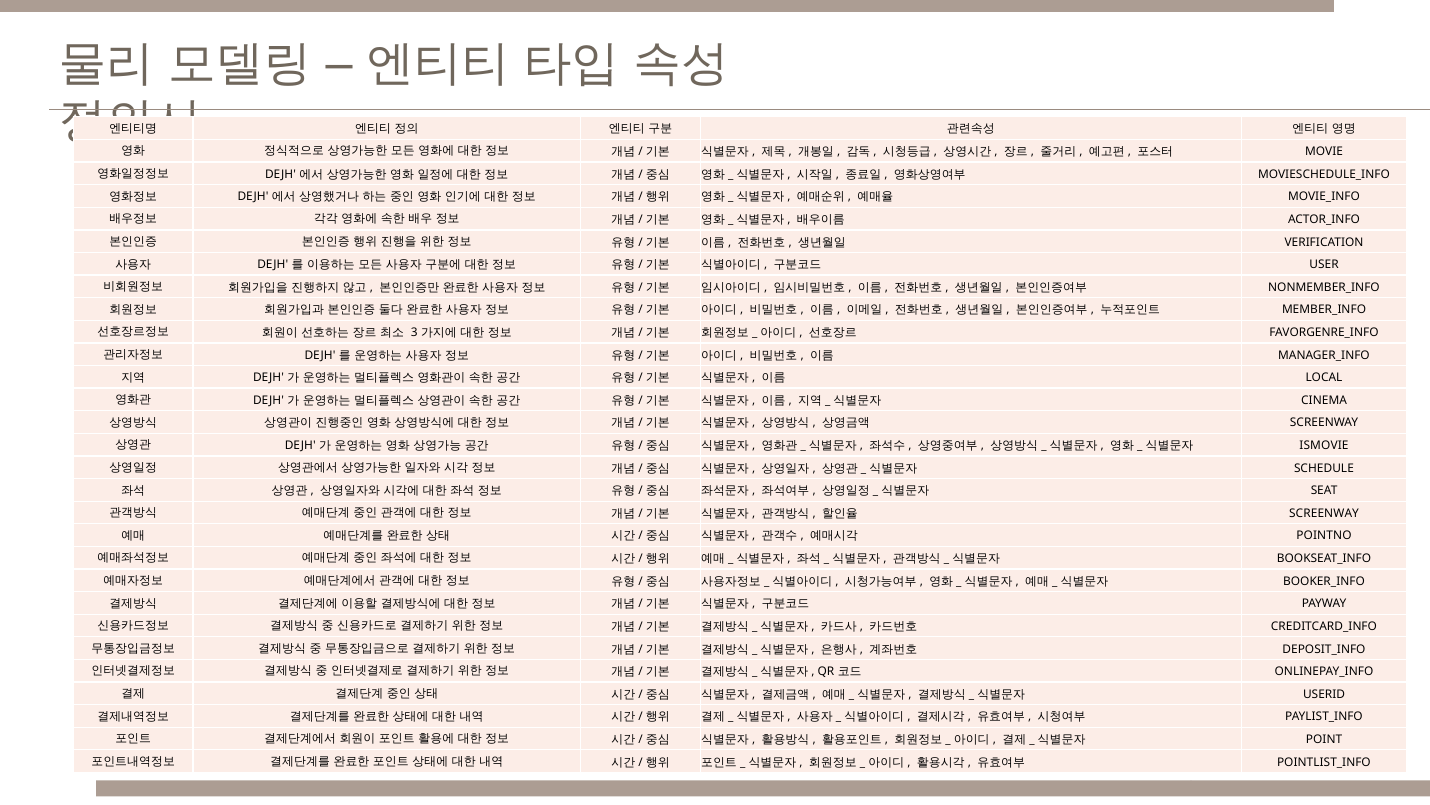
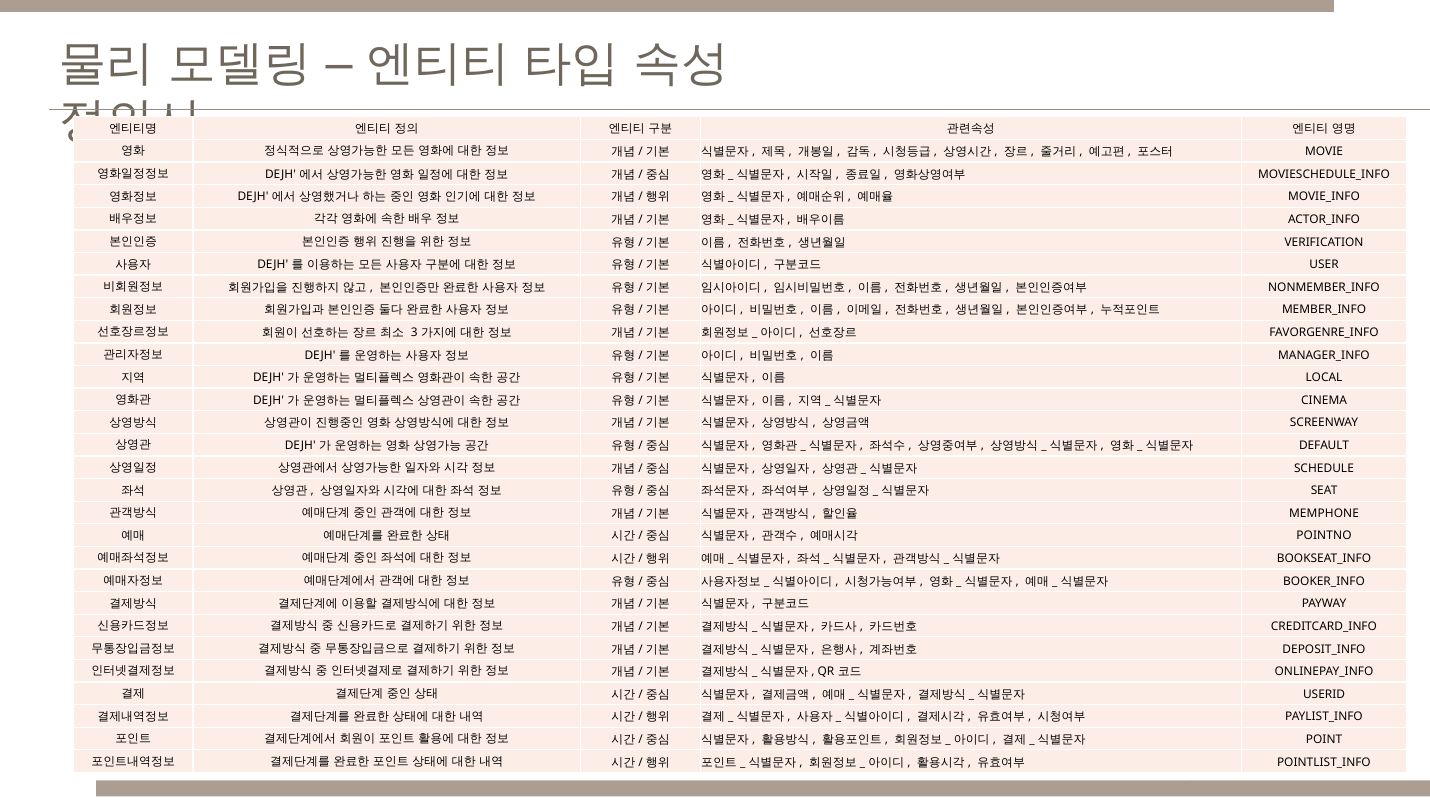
ISMOVIE: ISMOVIE -> DEFAULT
SCREENWAY at (1324, 513): SCREENWAY -> MEMPHONE
